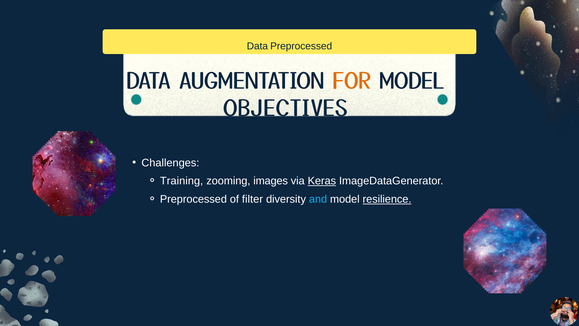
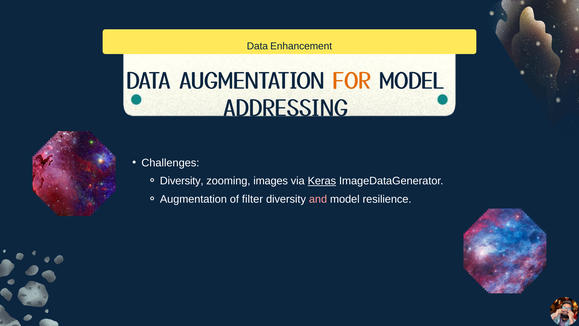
Data Preprocessed: Preprocessed -> Enhancement
OBJECTIVES: OBJECTIVES -> ADDRESSING
Training at (182, 181): Training -> Diversity
Preprocessed at (193, 199): Preprocessed -> Augmentation
and colour: light blue -> pink
resilience underline: present -> none
